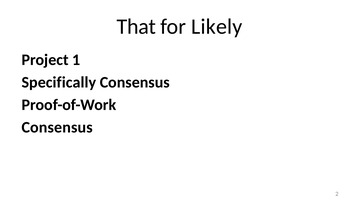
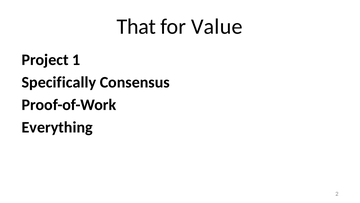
Likely: Likely -> Value
Consensus at (57, 127): Consensus -> Everything
